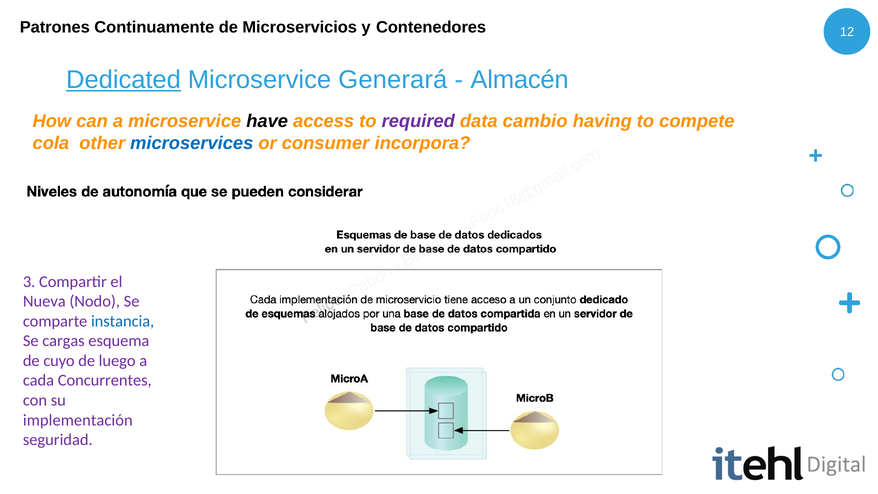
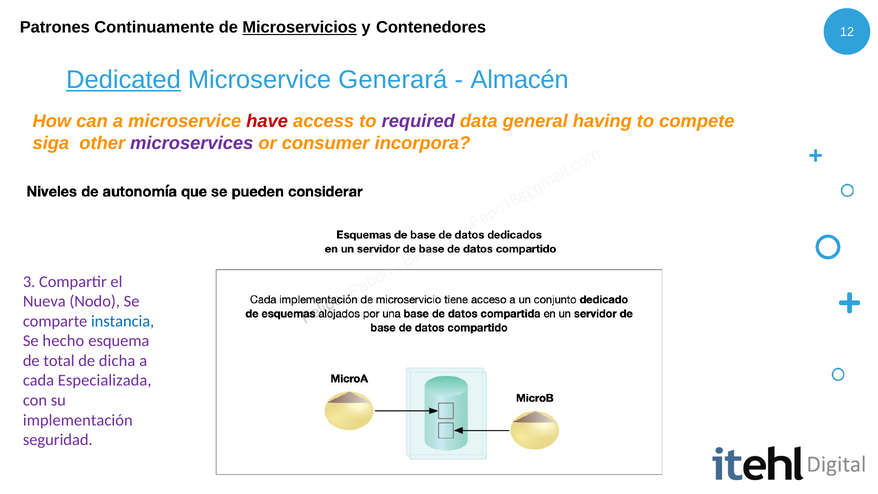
Microservicios underline: none -> present
have colour: black -> red
cambio: cambio -> general
cola: cola -> siga
microservices colour: blue -> purple
cargas: cargas -> hecho
cuyo: cuyo -> total
luego: luego -> dicha
Concurrentes: Concurrentes -> Especializada
